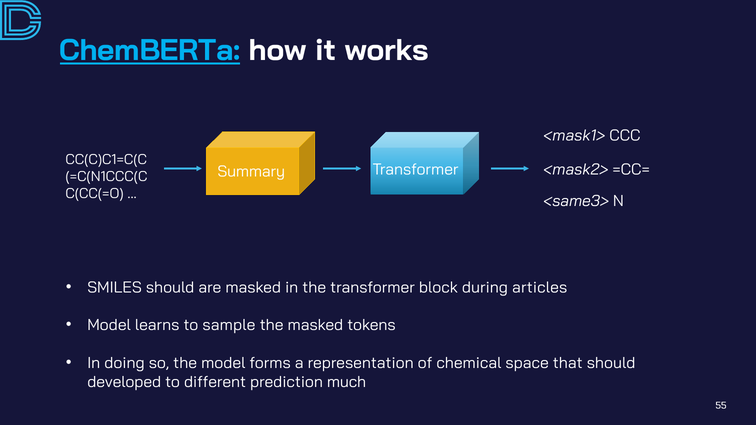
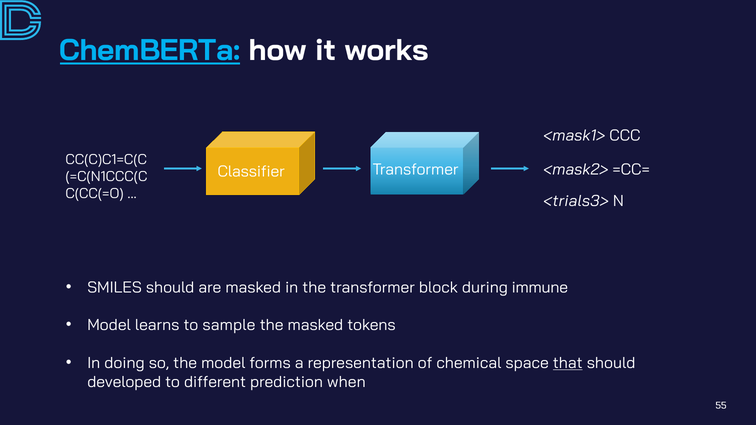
Summary: Summary -> Classifier
<same3>: <same3> -> <trials3>
articles: articles -> immune
that underline: none -> present
much: much -> when
